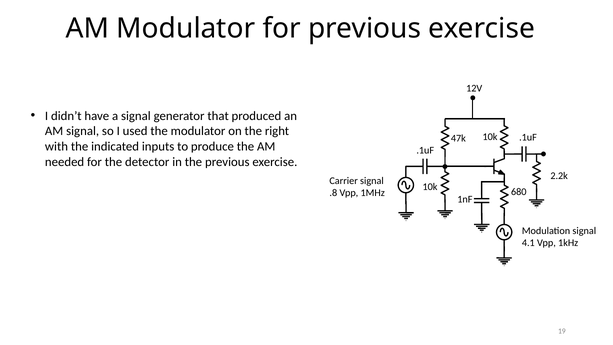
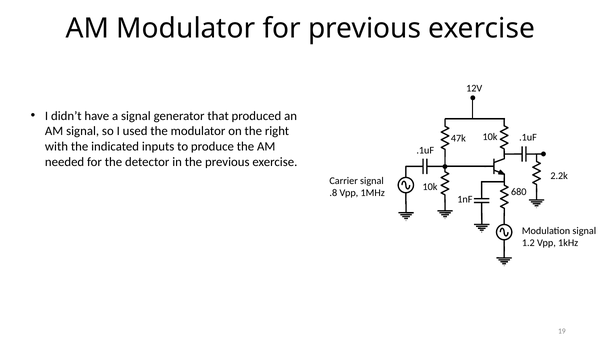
4.1: 4.1 -> 1.2
